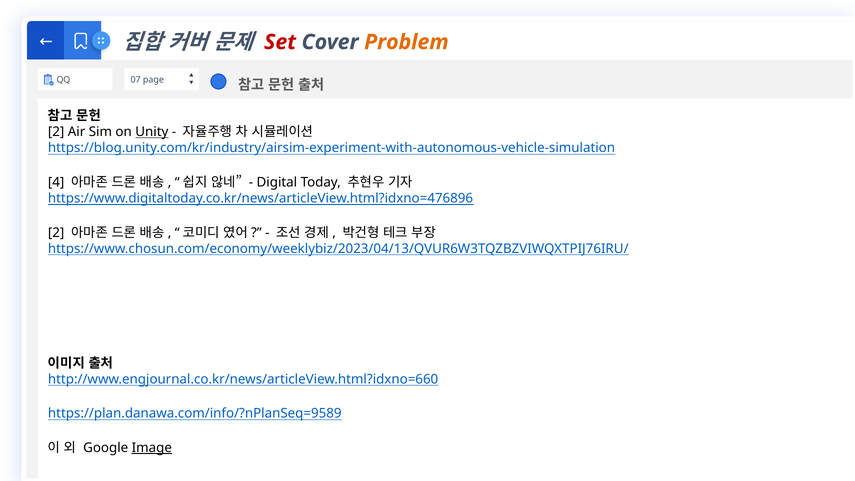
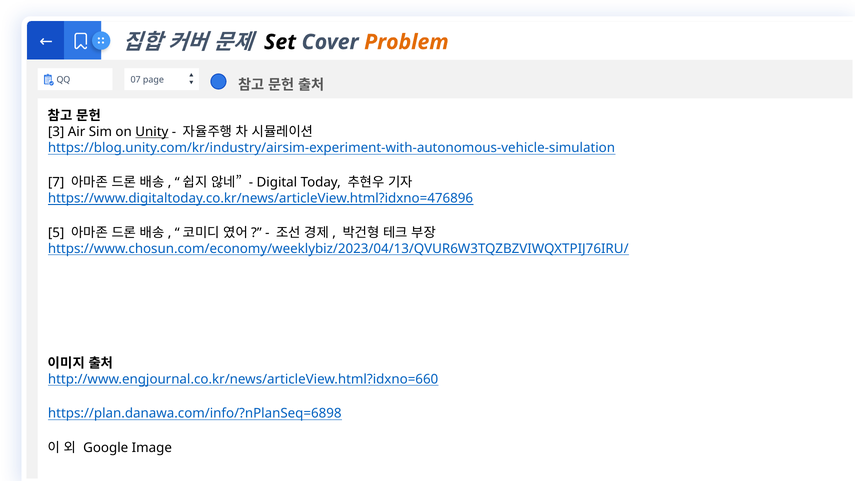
Set colour: red -> black
2 at (56, 132): 2 -> 3
4: 4 -> 7
2 at (56, 233): 2 -> 5
https://plan.danawa.com/info/?nPlanSeq=9589: https://plan.danawa.com/info/?nPlanSeq=9589 -> https://plan.danawa.com/info/?nPlanSeq=6898
Image underline: present -> none
